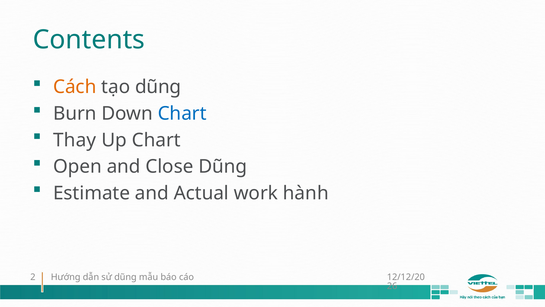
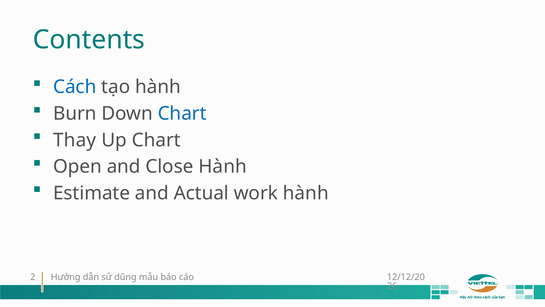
Cách colour: orange -> blue
tạo dũng: dũng -> hành
Close Dũng: Dũng -> Hành
